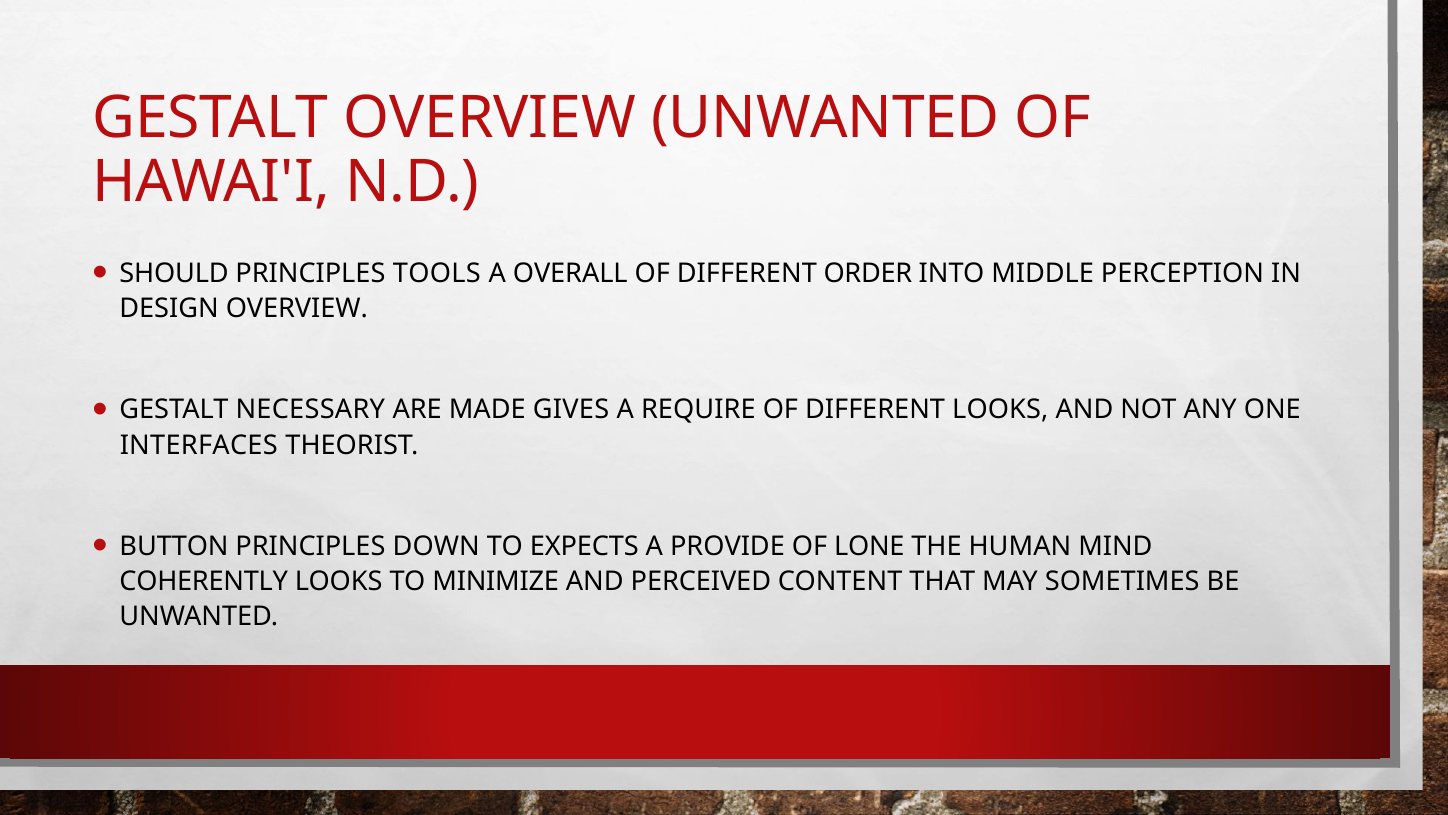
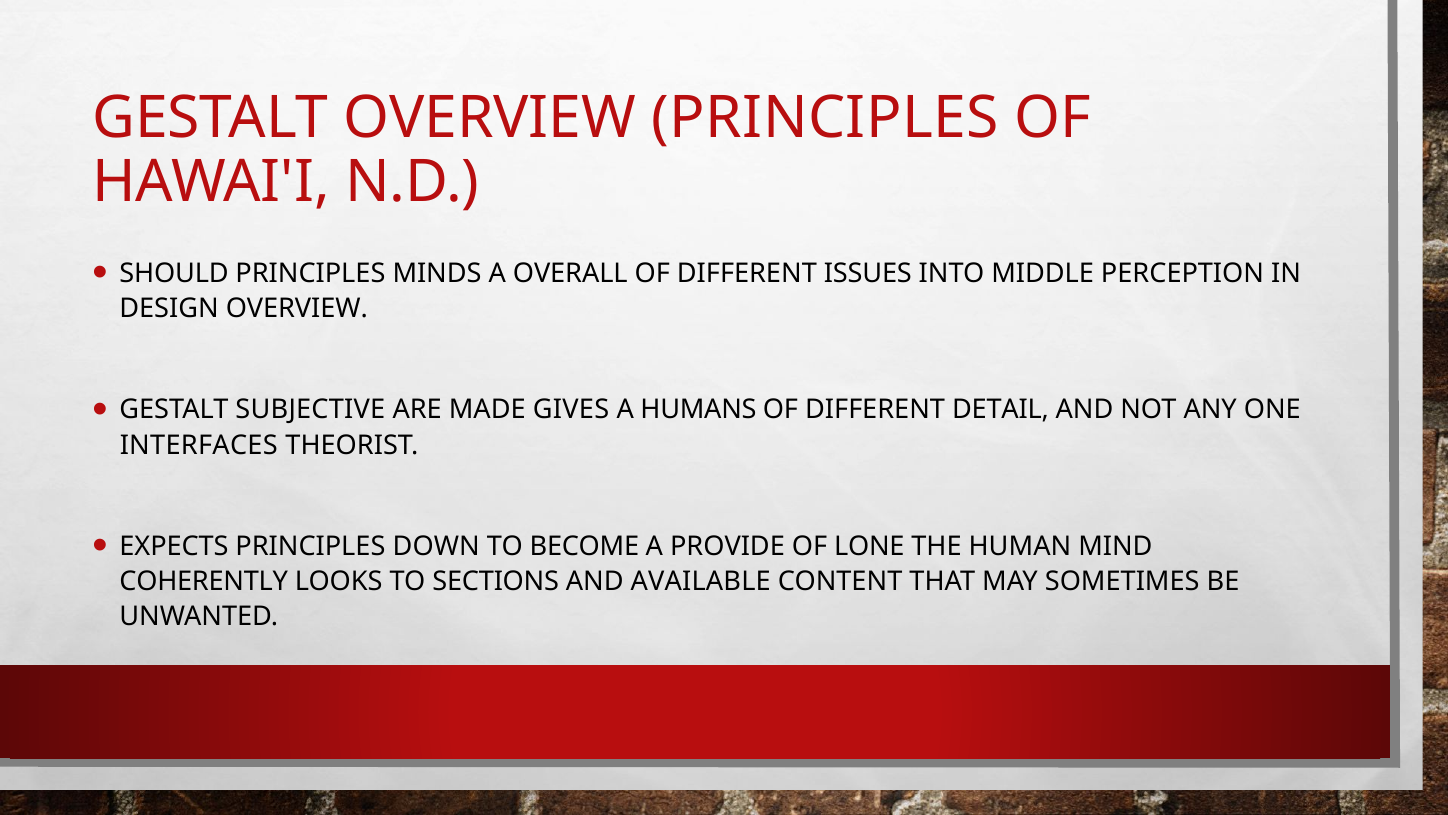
OVERVIEW UNWANTED: UNWANTED -> PRINCIPLES
TOOLS: TOOLS -> MINDS
ORDER: ORDER -> ISSUES
NECESSARY: NECESSARY -> SUBJECTIVE
REQUIRE: REQUIRE -> HUMANS
DIFFERENT LOOKS: LOOKS -> DETAIL
BUTTON: BUTTON -> EXPECTS
EXPECTS: EXPECTS -> BECOME
MINIMIZE: MINIMIZE -> SECTIONS
PERCEIVED: PERCEIVED -> AVAILABLE
